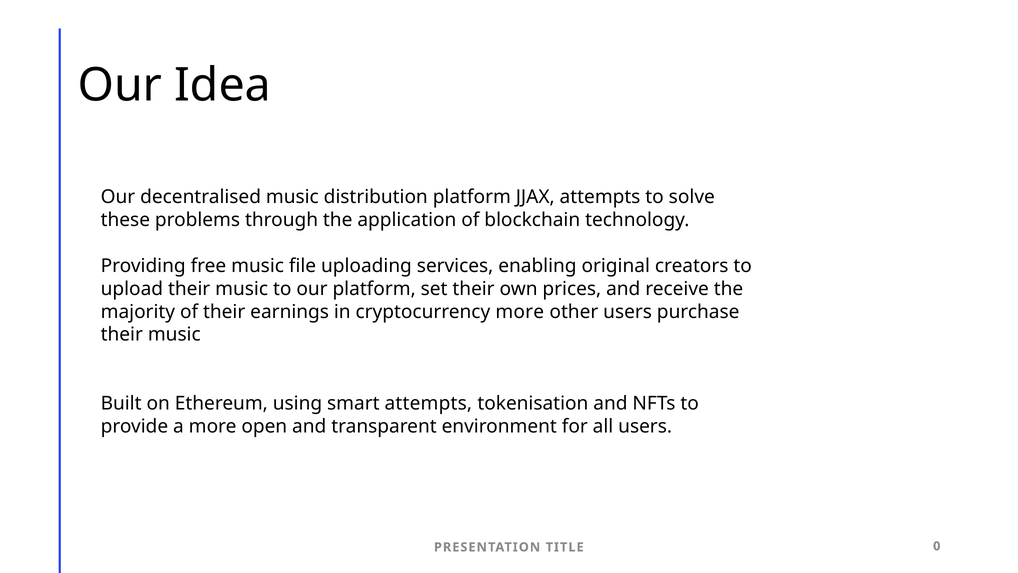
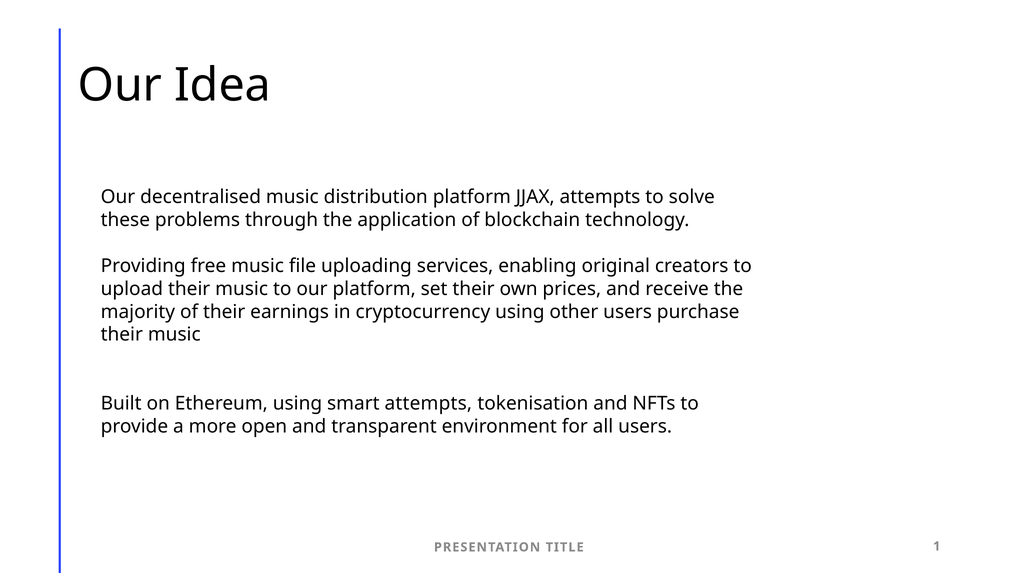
cryptocurrency more: more -> using
0: 0 -> 1
